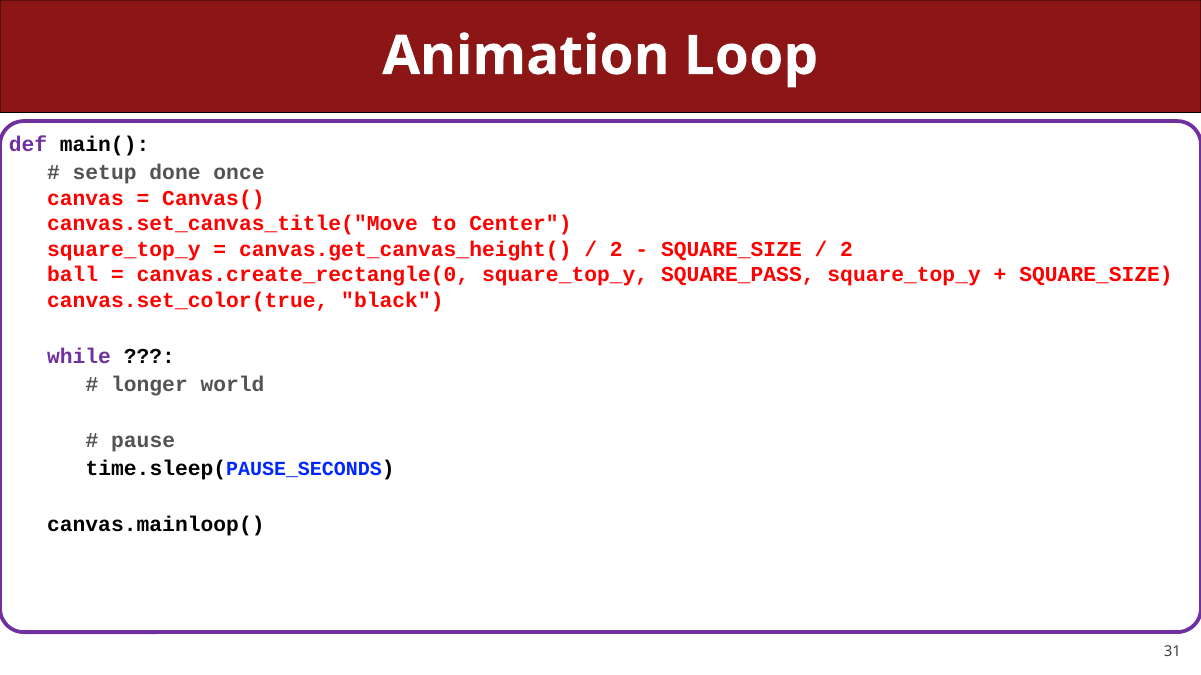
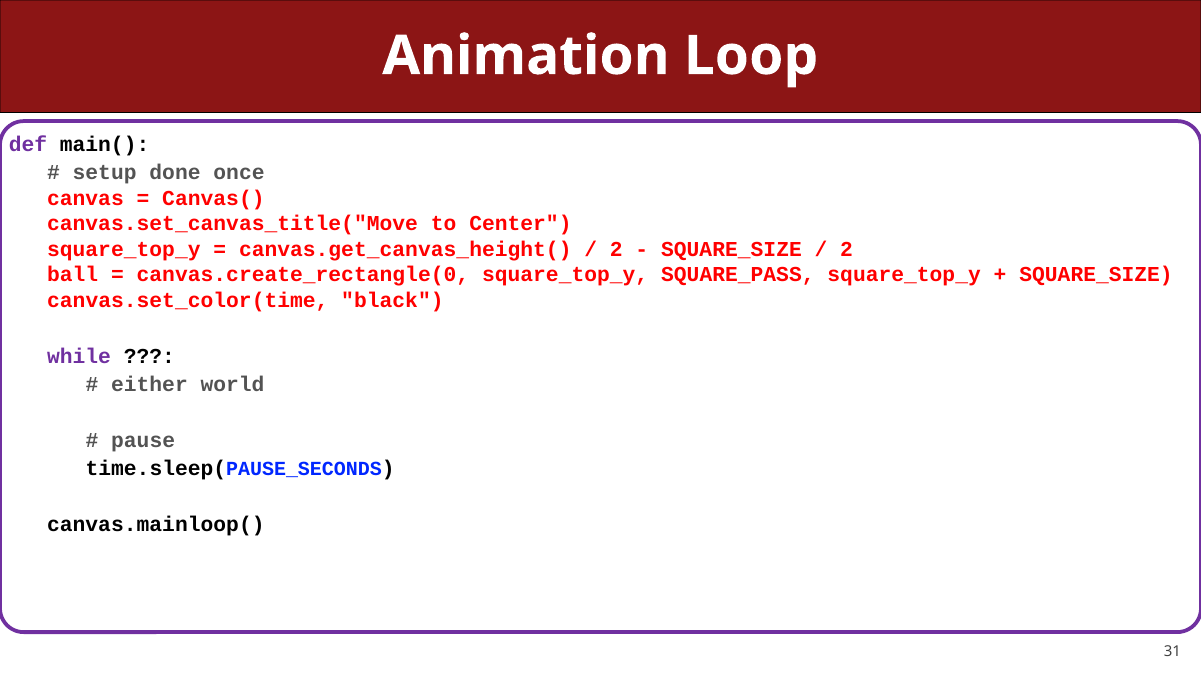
canvas.set_color(true: canvas.set_color(true -> canvas.set_color(time
longer: longer -> either
